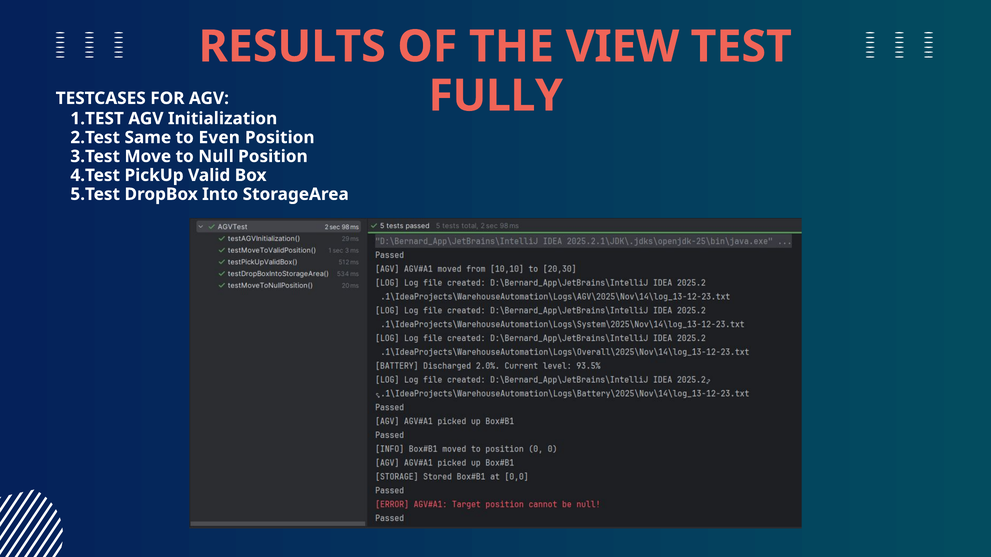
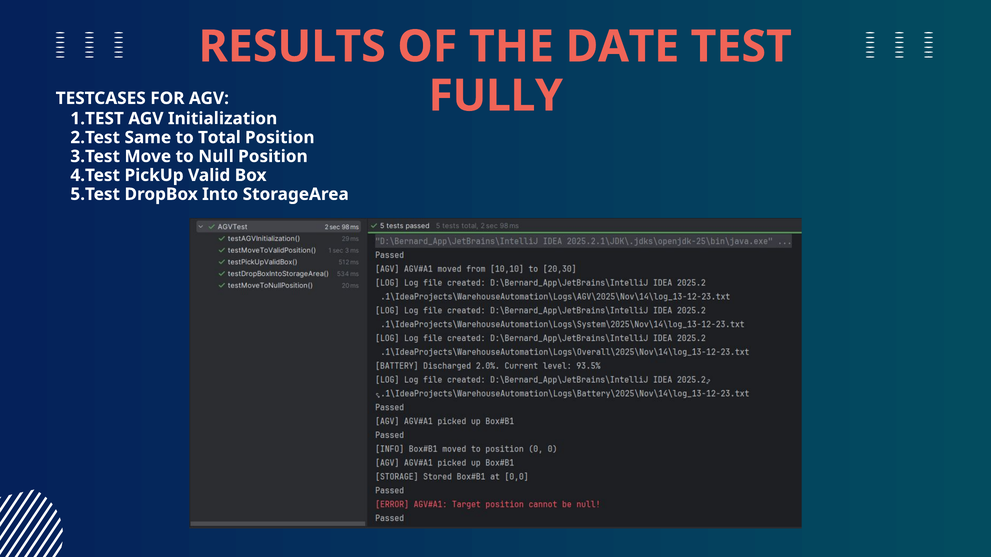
VIEW: VIEW -> DATE
Even: Even -> Total
